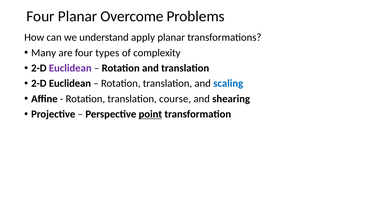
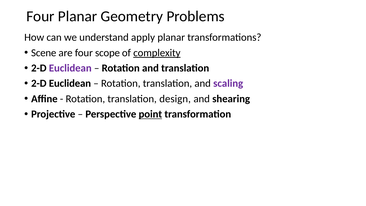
Overcome: Overcome -> Geometry
Many: Many -> Scene
types: types -> scope
complexity underline: none -> present
scaling colour: blue -> purple
course: course -> design
